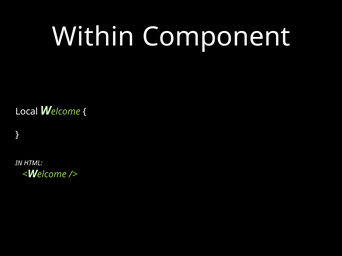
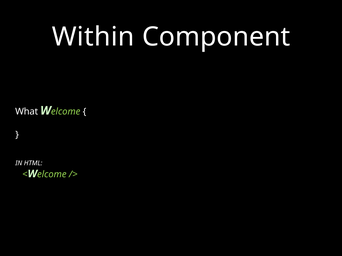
Local: Local -> What
